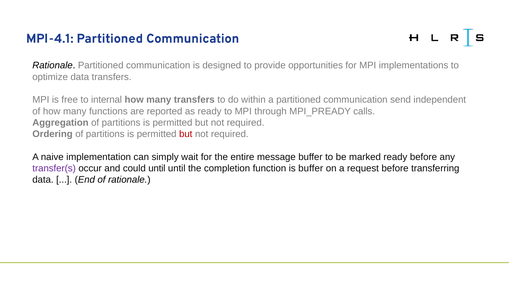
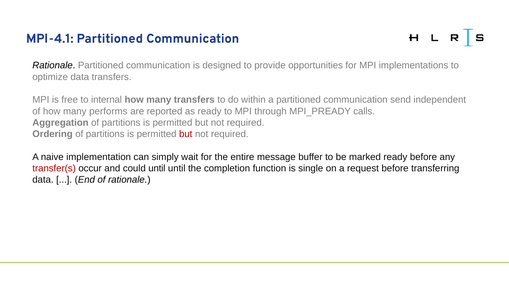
functions: functions -> performs
transfer(s colour: purple -> red
is buffer: buffer -> single
